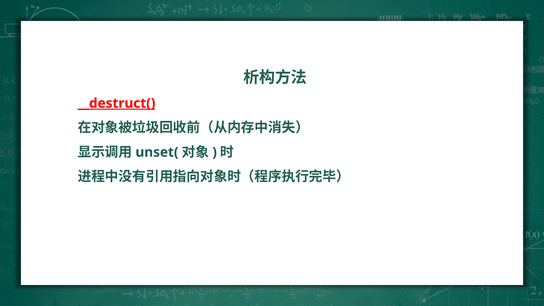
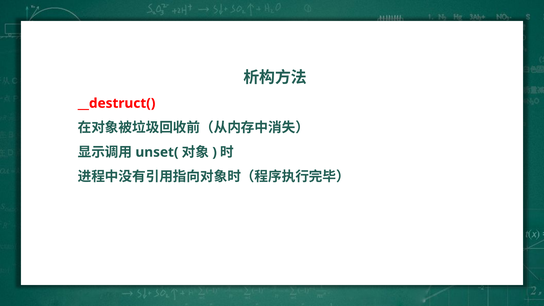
__destruct( underline: present -> none
